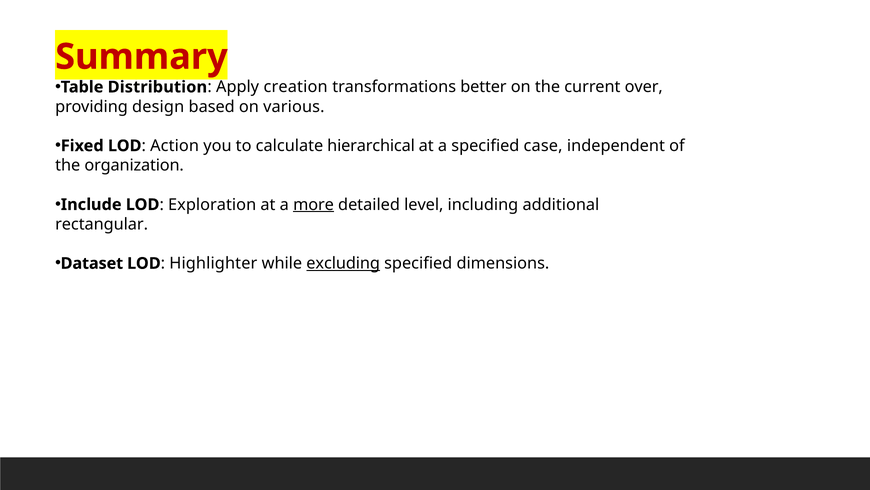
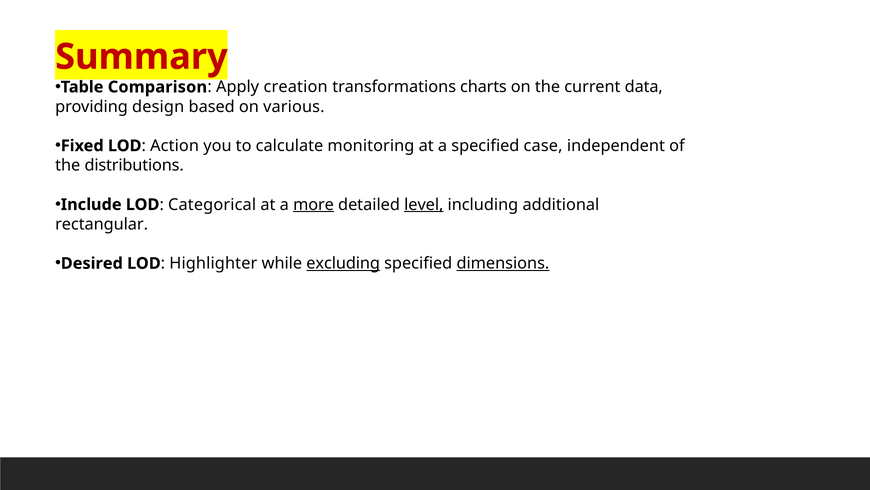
Distribution: Distribution -> Comparison
better: better -> charts
over: over -> data
hierarchical: hierarchical -> monitoring
organization: organization -> distributions
Exploration: Exploration -> Categorical
level underline: none -> present
Dataset: Dataset -> Desired
dimensions underline: none -> present
